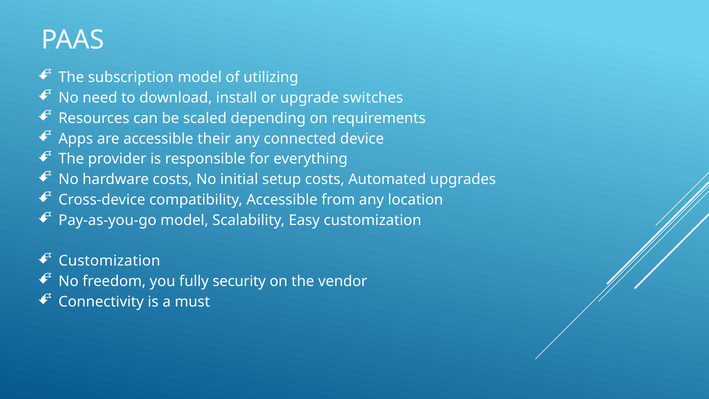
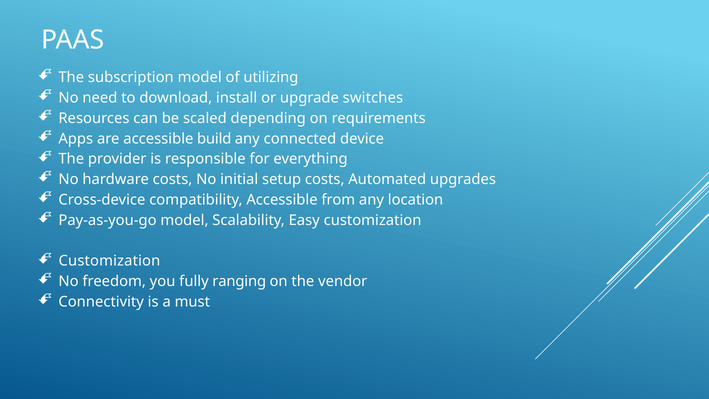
their: their -> build
security: security -> ranging
